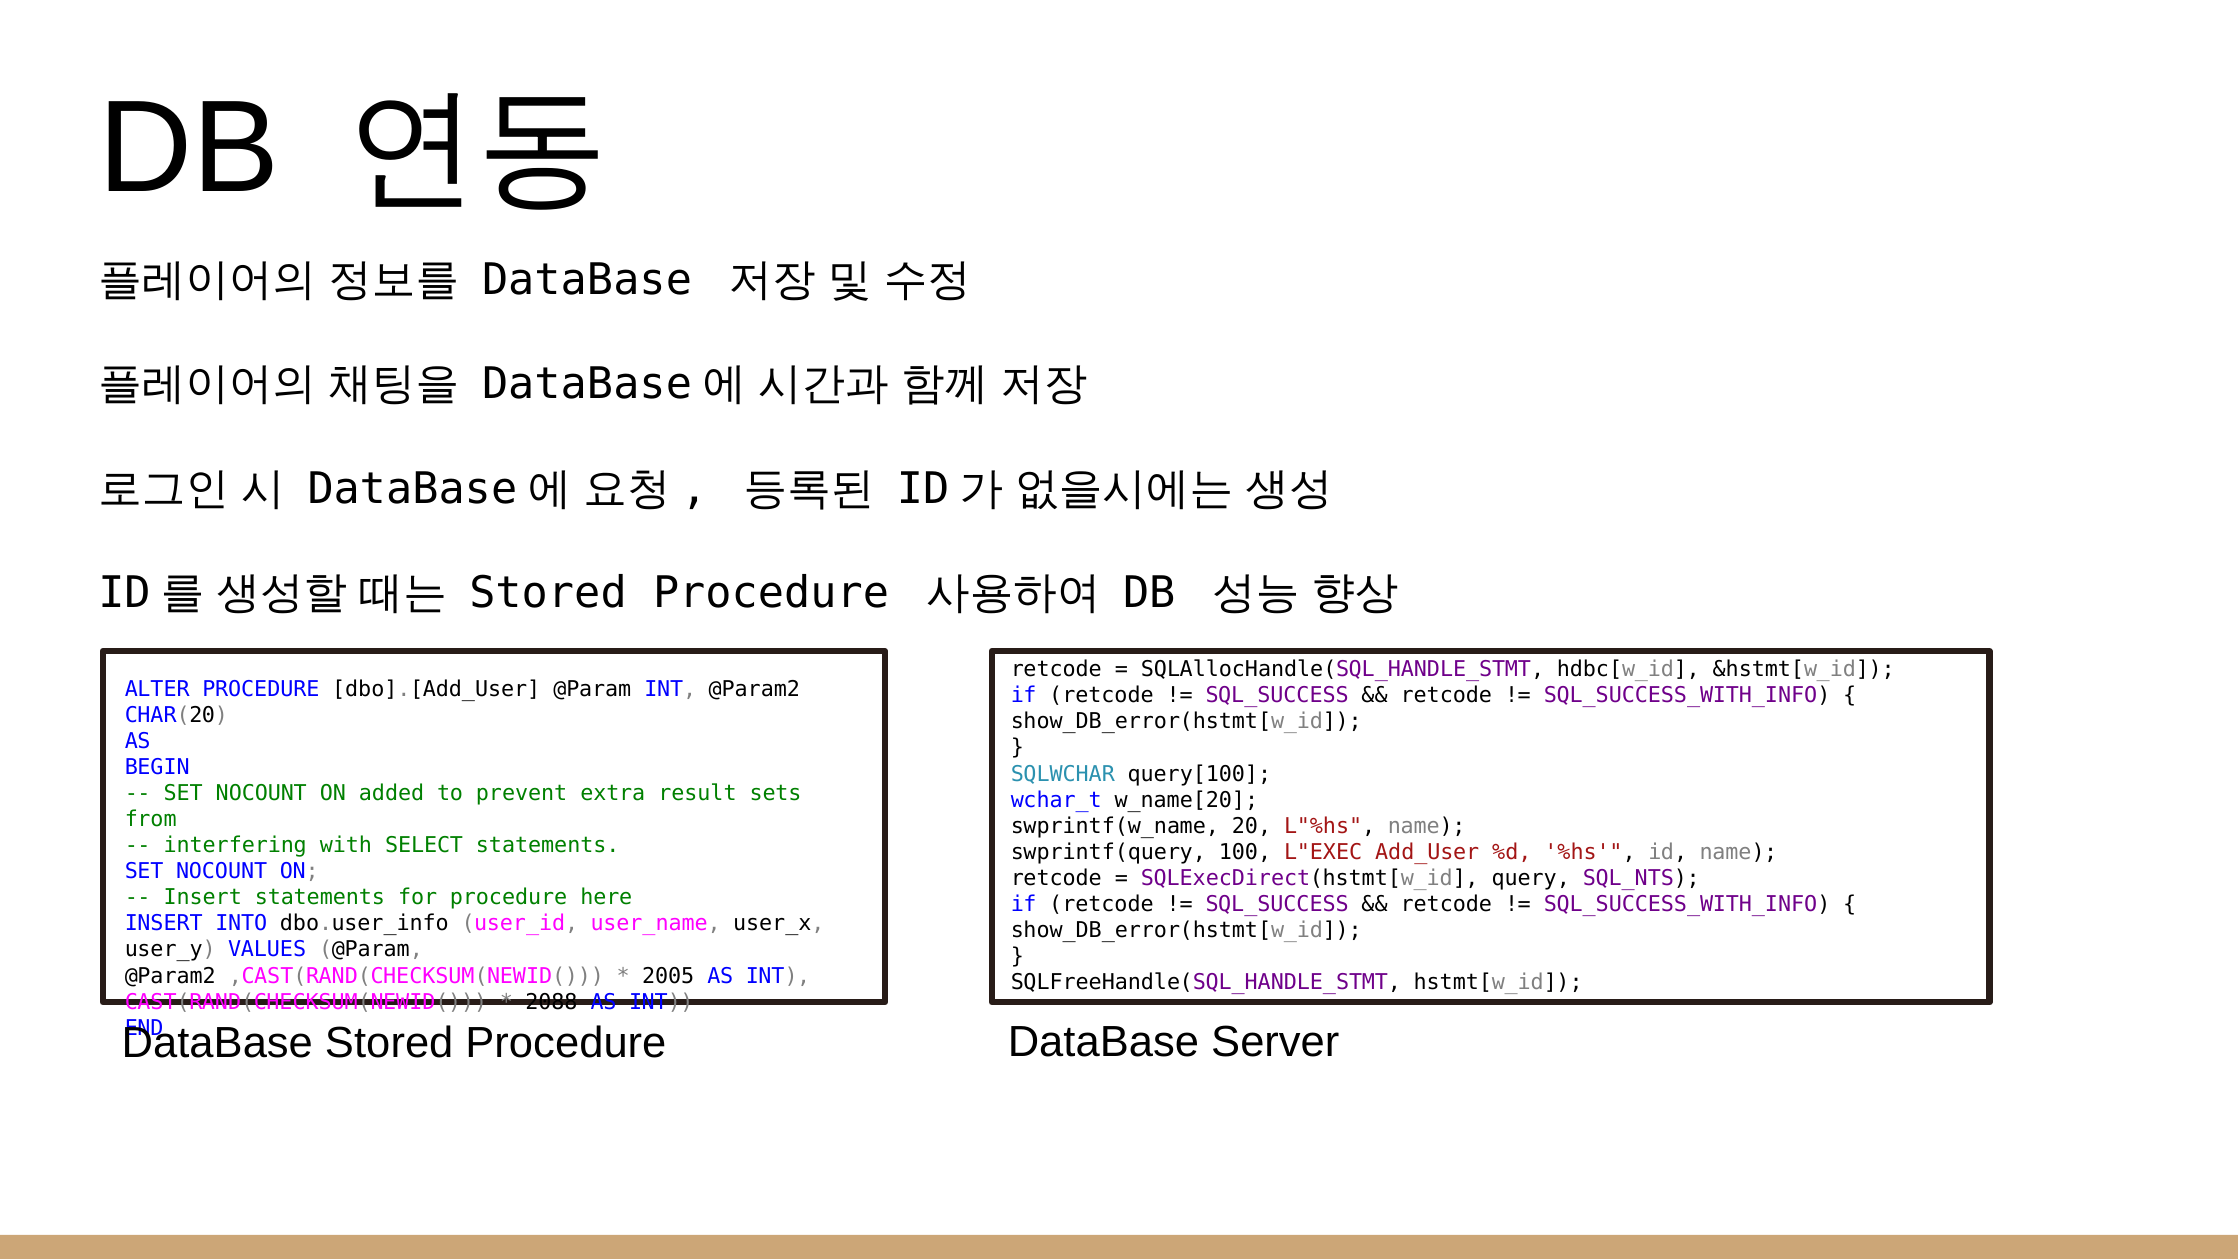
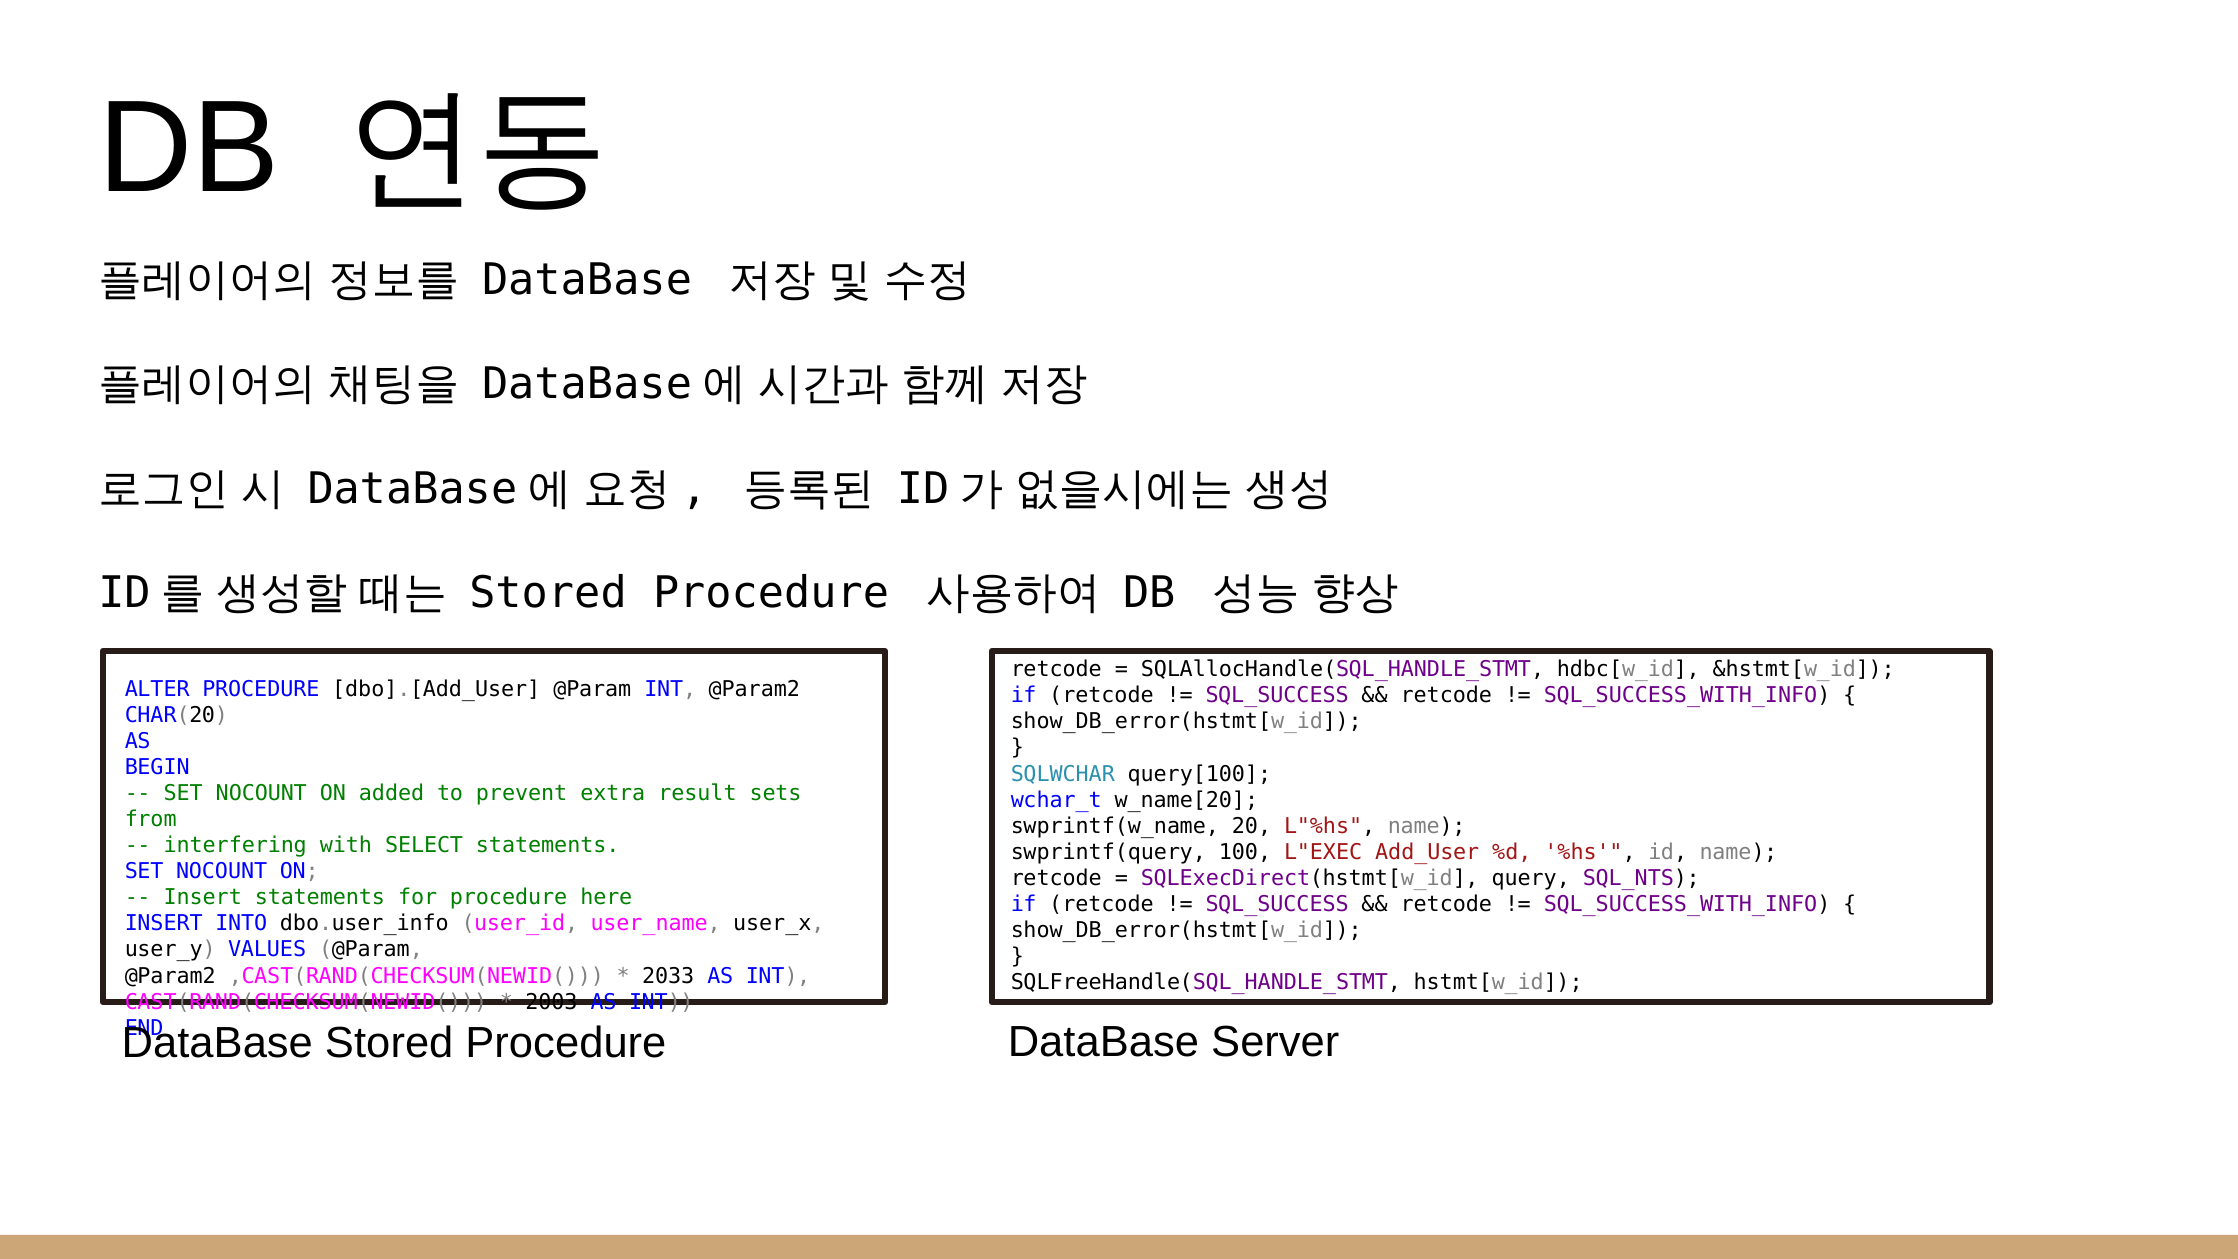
2005: 2005 -> 2033
2088: 2088 -> 2003
